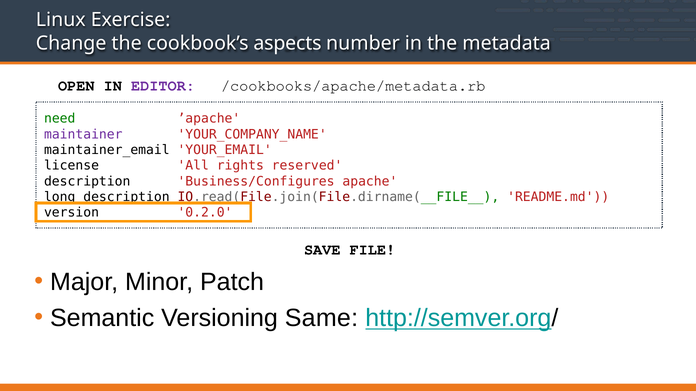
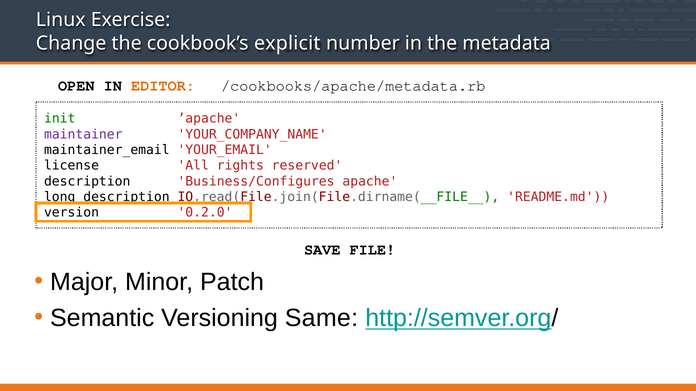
aspects: aspects -> explicit
EDITOR colour: purple -> orange
need: need -> init
